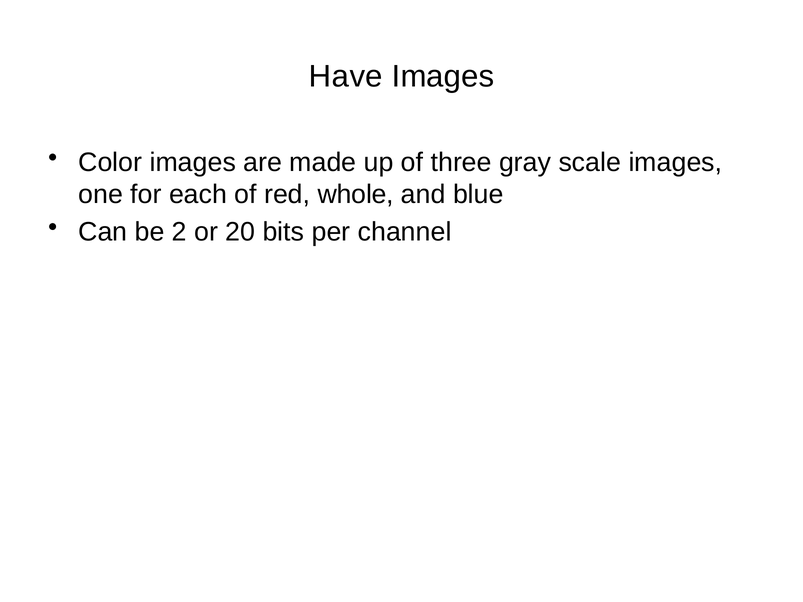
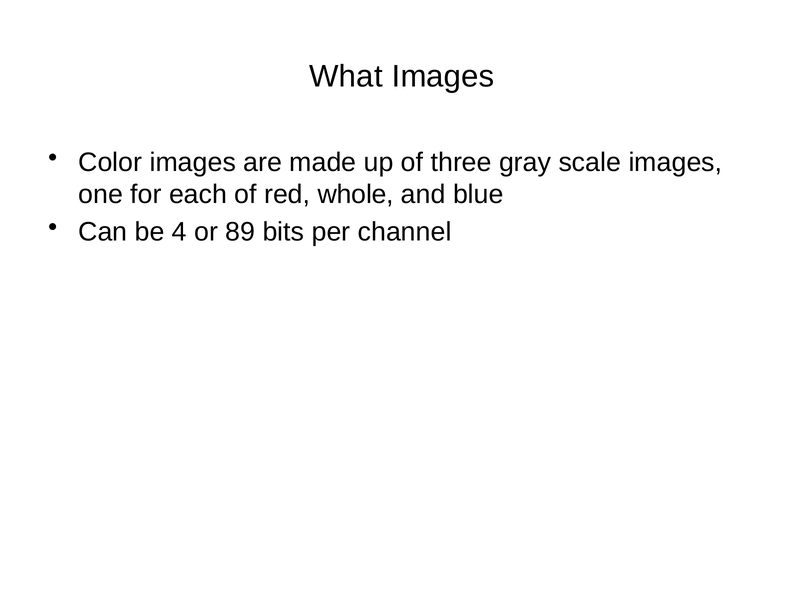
Have: Have -> What
2: 2 -> 4
20: 20 -> 89
